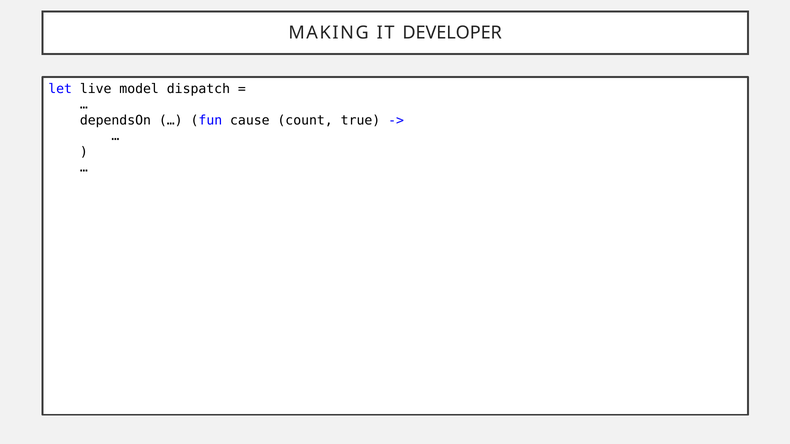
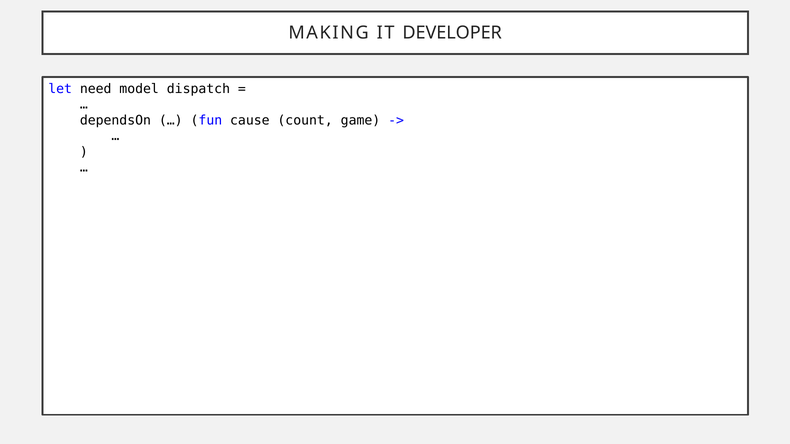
live: live -> need
true: true -> game
